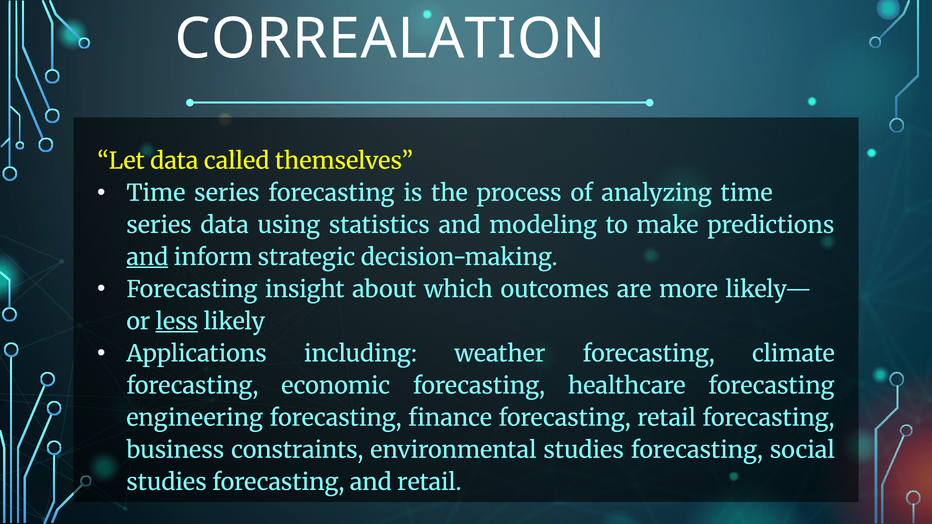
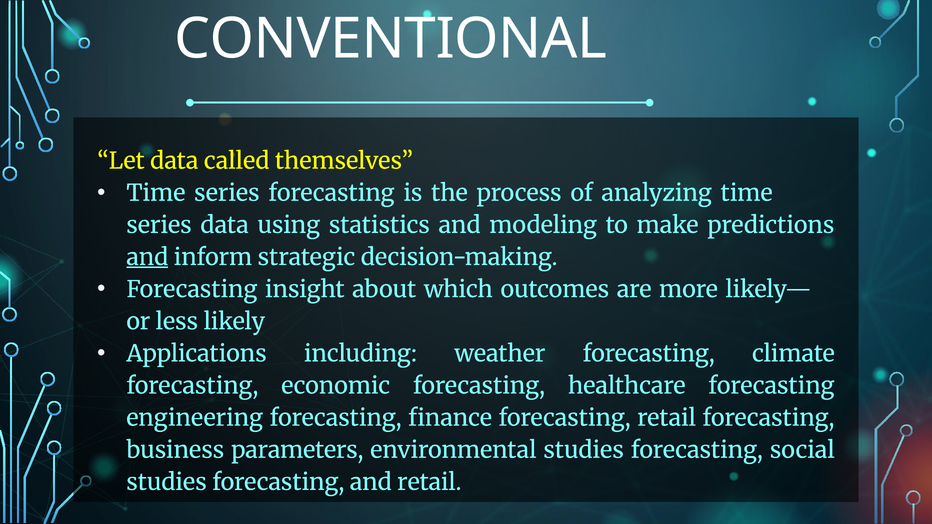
CORREALATION: CORREALATION -> CONVENTIONAL
less underline: present -> none
constraints: constraints -> parameters
